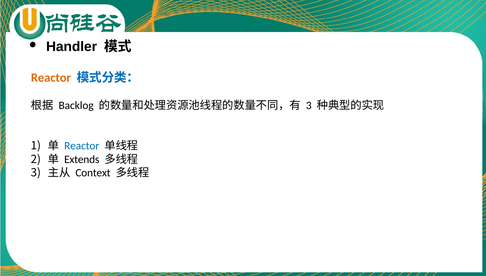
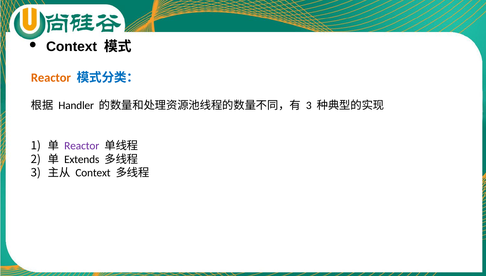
Handler at (72, 47): Handler -> Context
Backlog: Backlog -> Handler
Reactor at (82, 146) colour: blue -> purple
